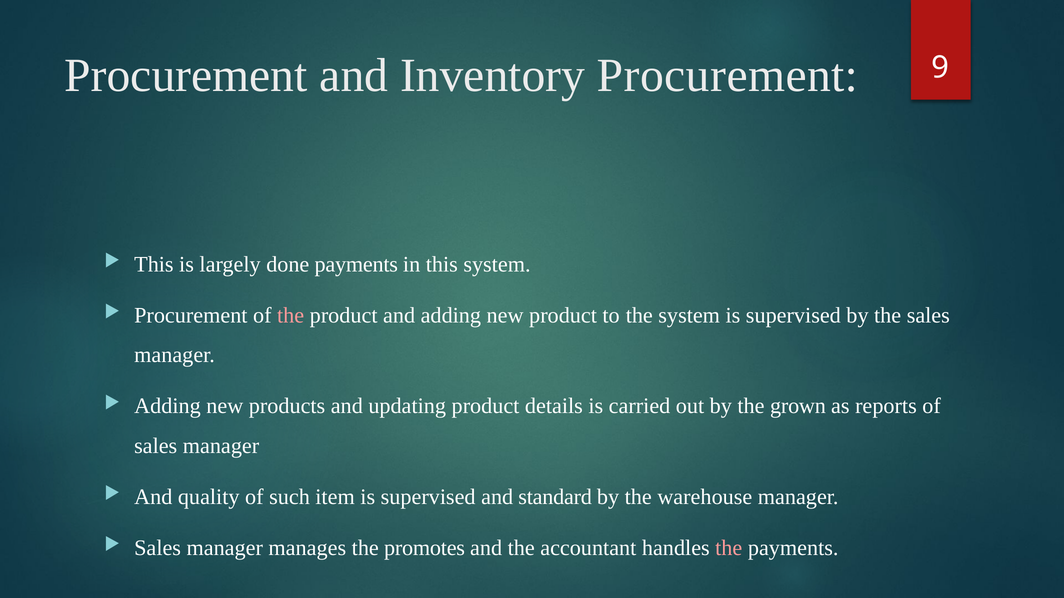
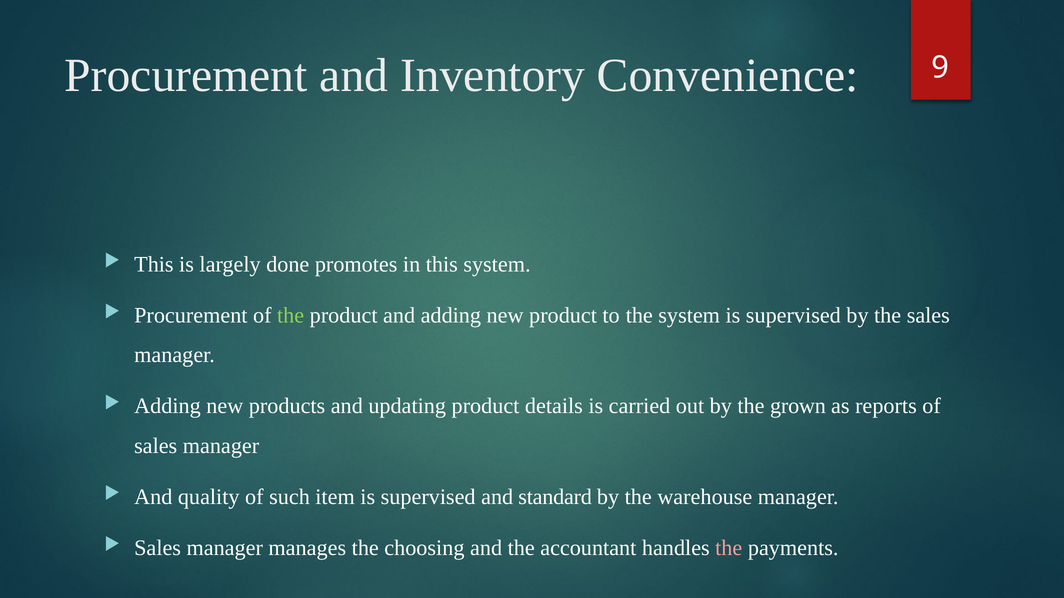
Inventory Procurement: Procurement -> Convenience
done payments: payments -> promotes
the at (291, 315) colour: pink -> light green
promotes: promotes -> choosing
